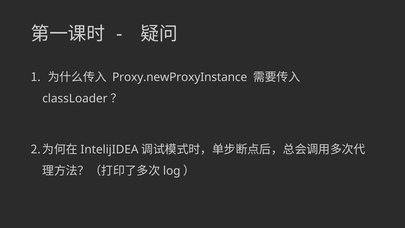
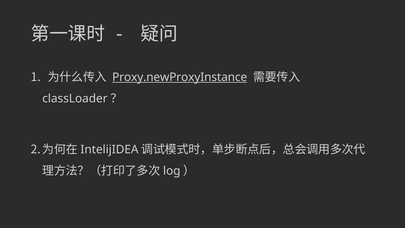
Proxy.newProxyInstance underline: none -> present
